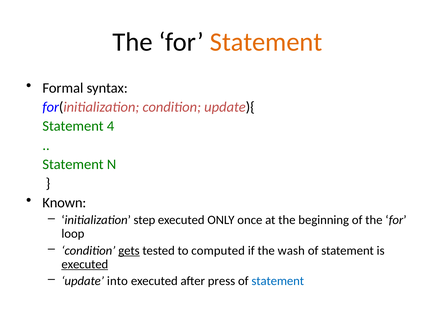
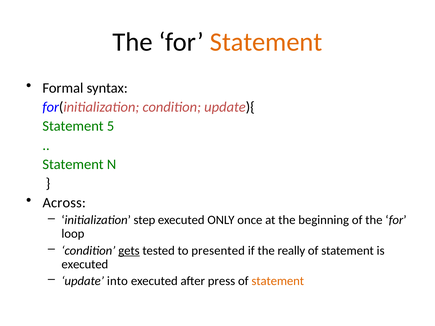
4: 4 -> 5
Known: Known -> Across
computed: computed -> presented
wash: wash -> really
executed at (85, 264) underline: present -> none
statement at (278, 281) colour: blue -> orange
